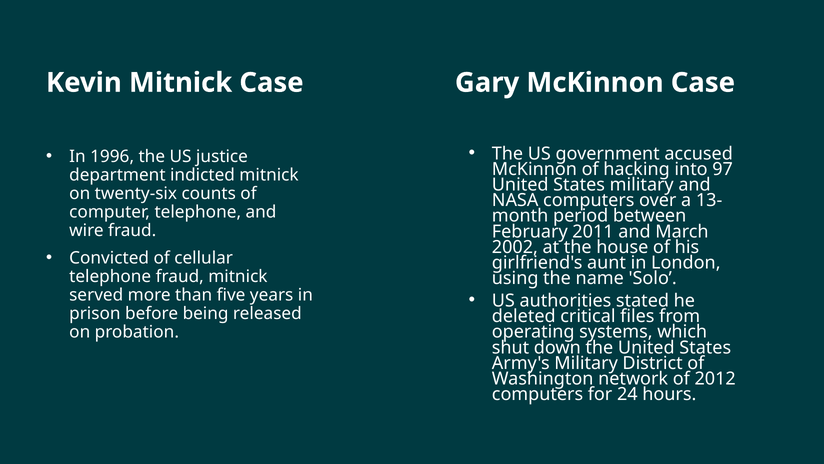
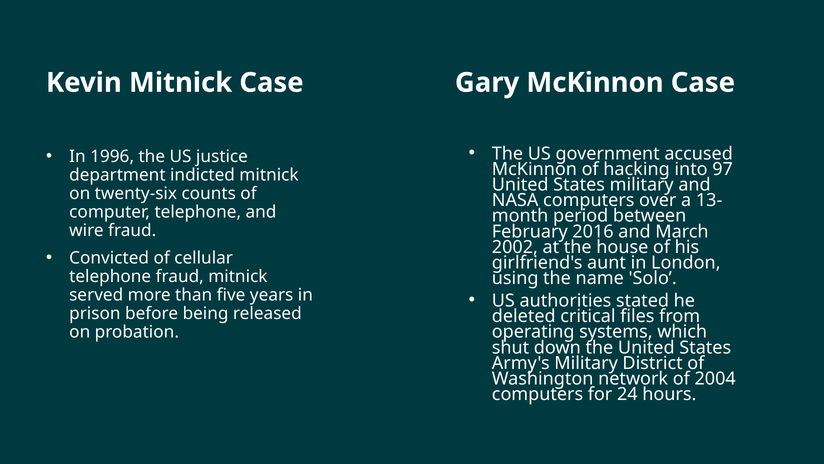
2011: 2011 -> 2016
2012: 2012 -> 2004
